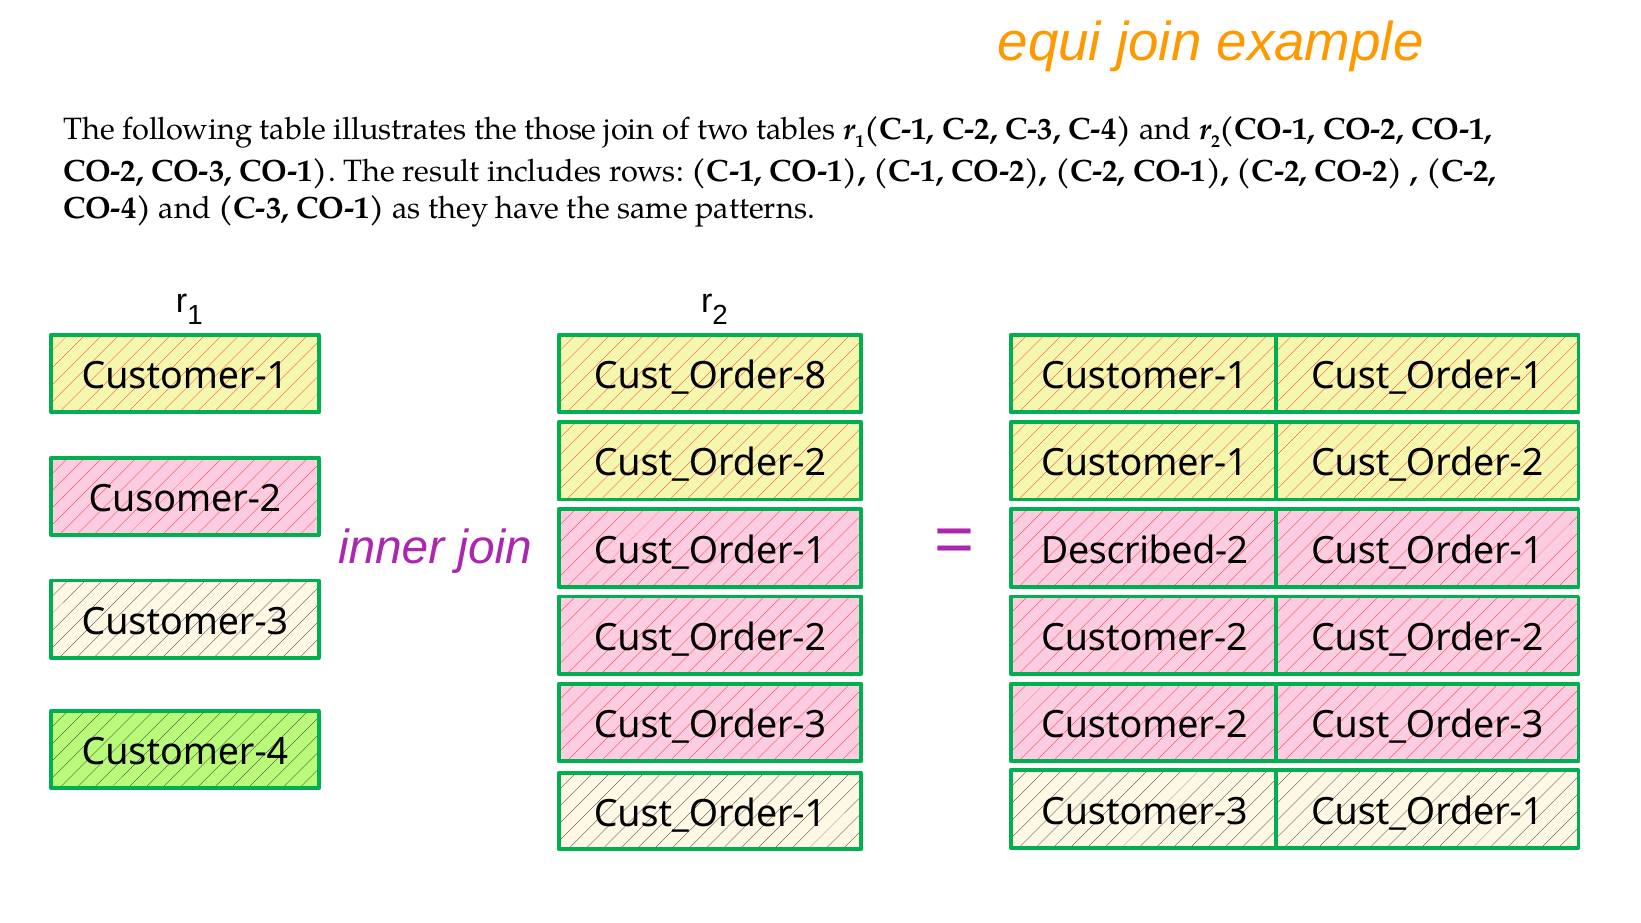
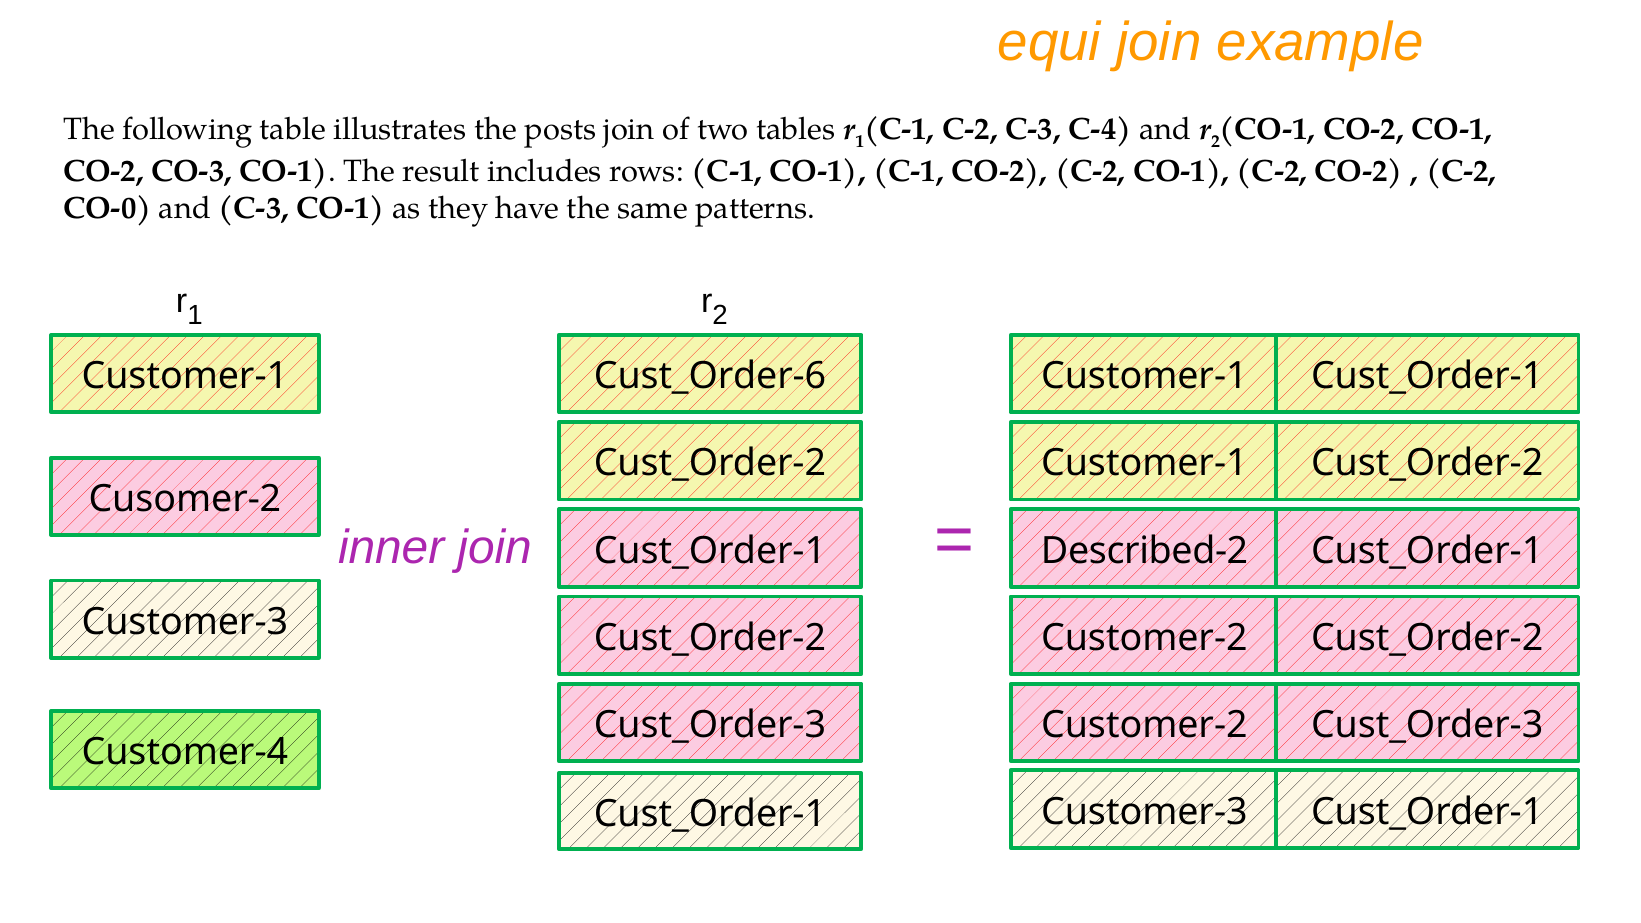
those: those -> posts
CO-4: CO-4 -> CO-0
Cust_Order-8: Cust_Order-8 -> Cust_Order-6
